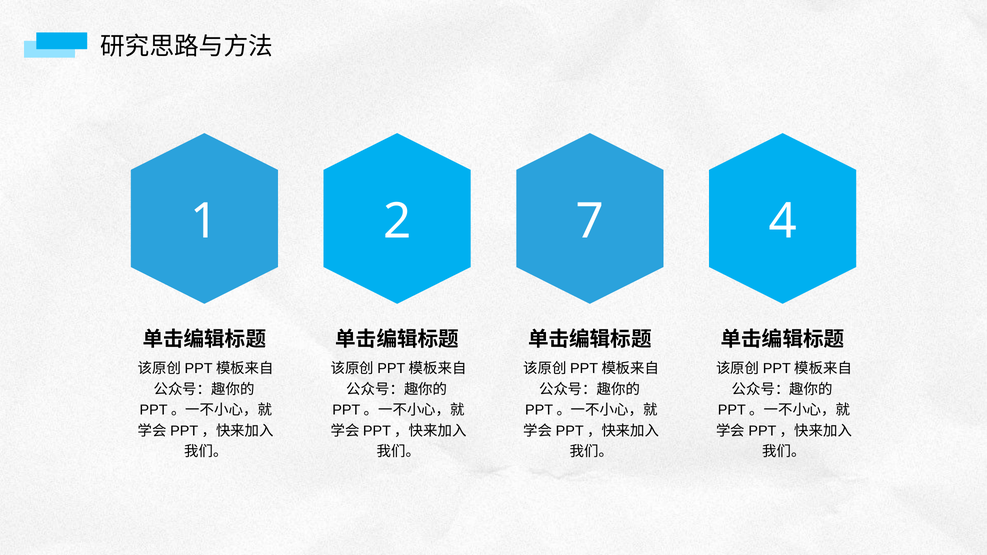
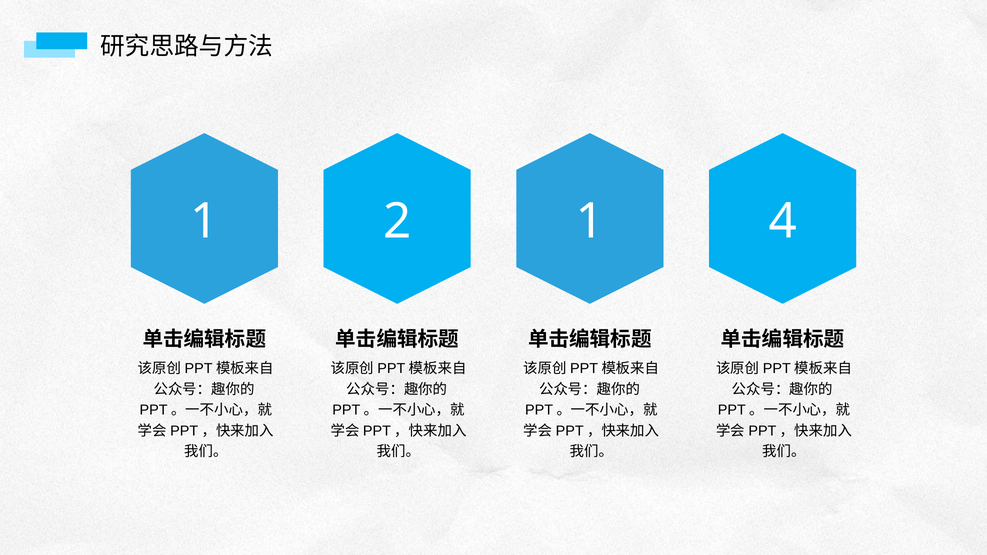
2 7: 7 -> 1
